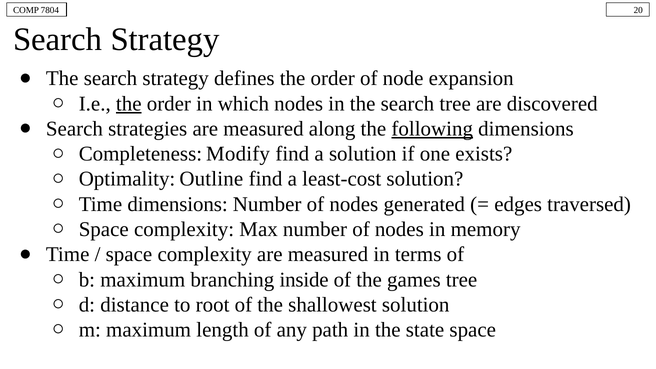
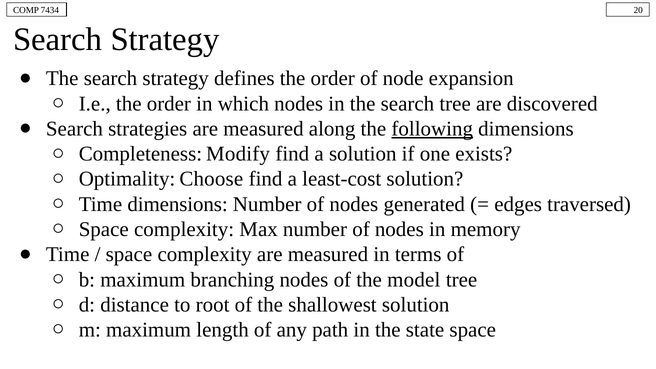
7804: 7804 -> 7434
the at (129, 104) underline: present -> none
Outline: Outline -> Choose
branching inside: inside -> nodes
games: games -> model
